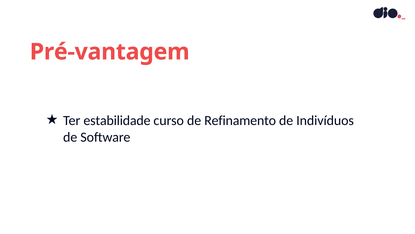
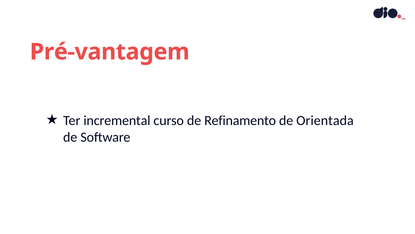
estabilidade: estabilidade -> incremental
Indivíduos: Indivíduos -> Orientada
